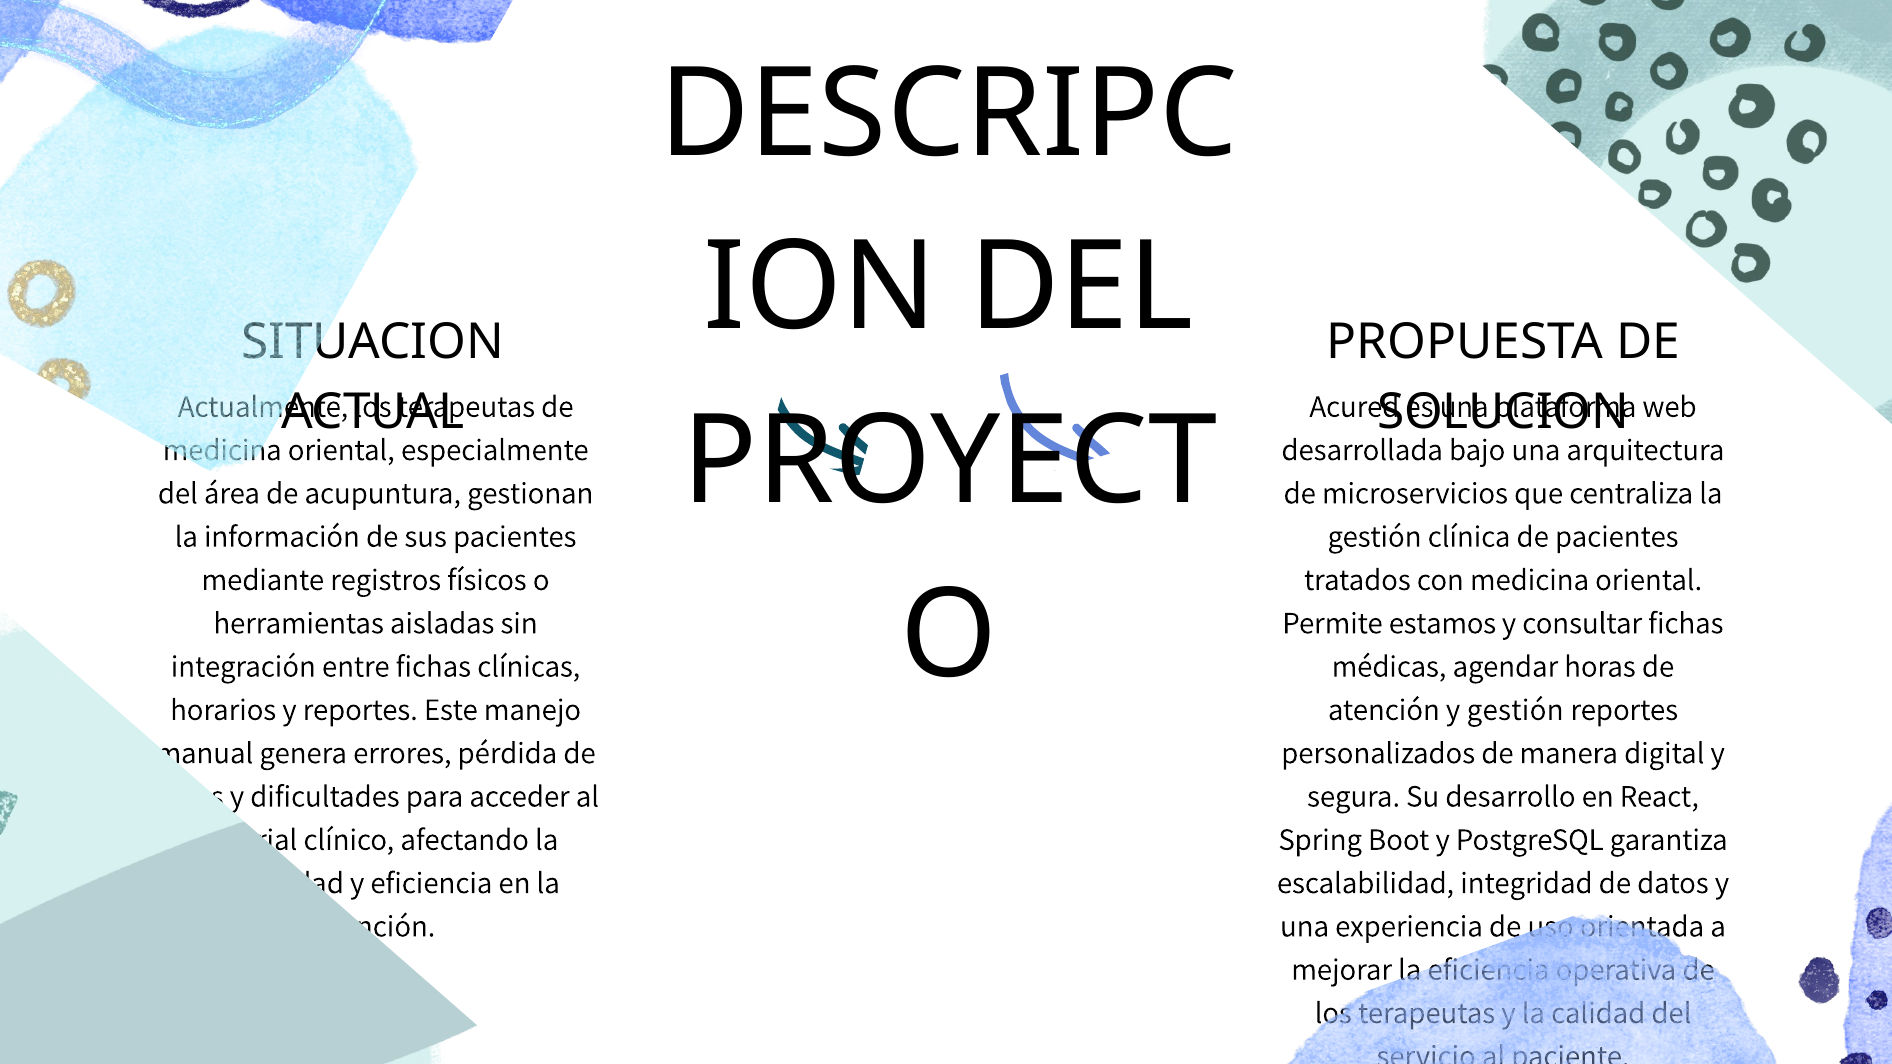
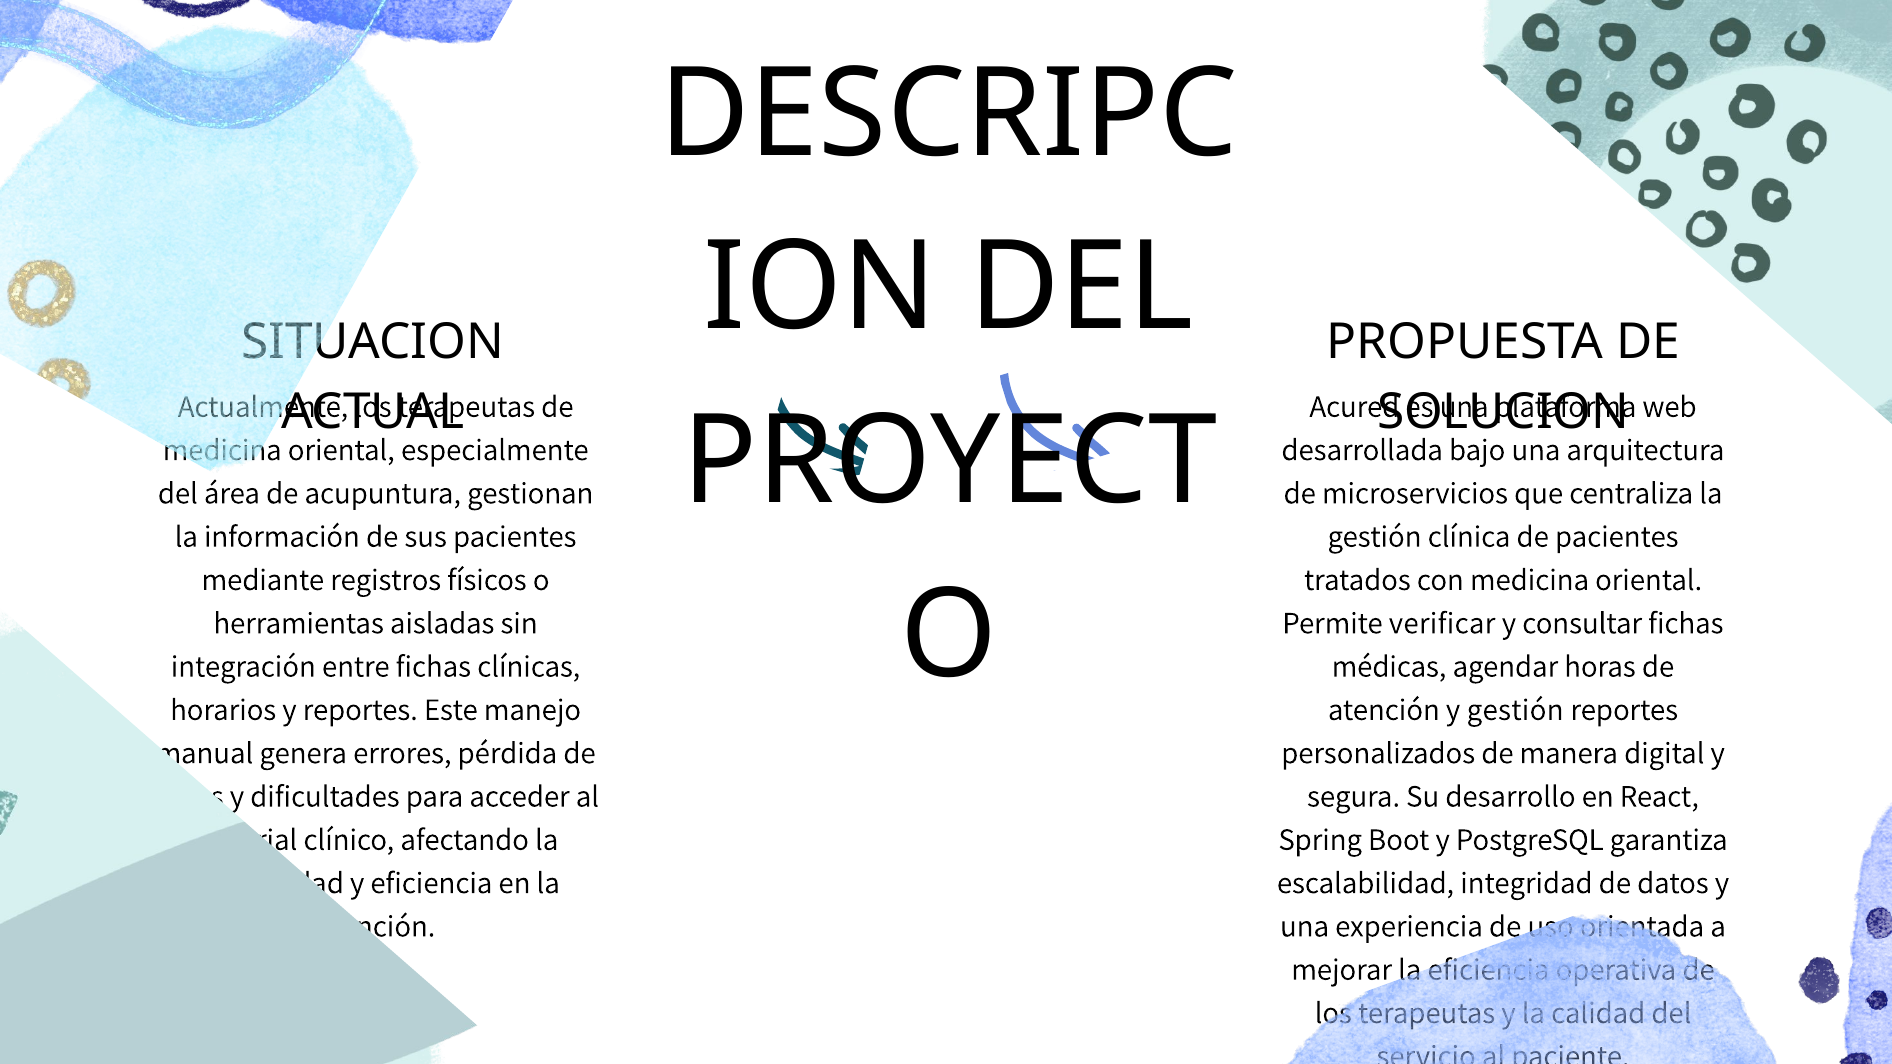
estamos: estamos -> verificar
